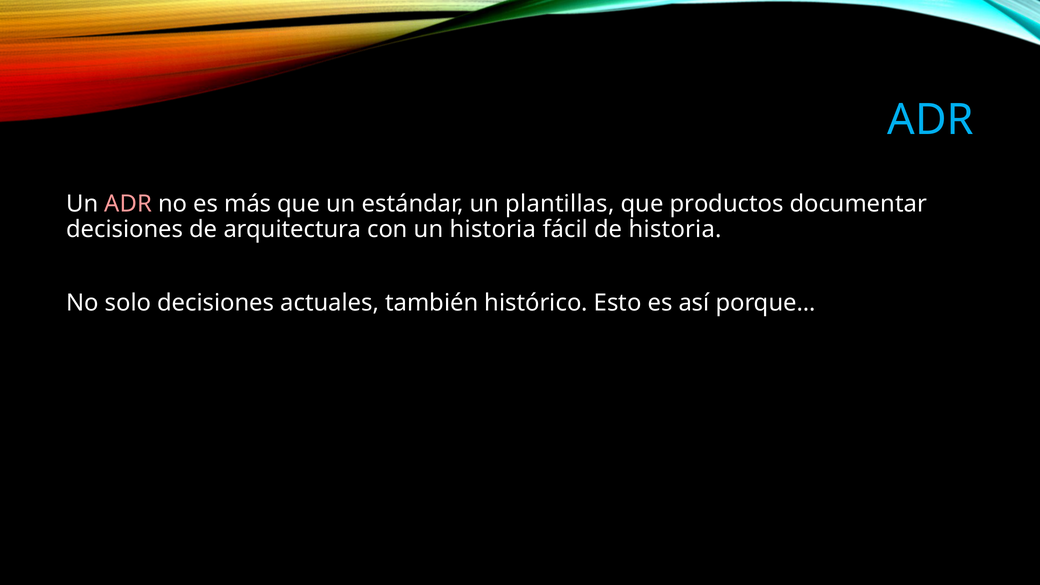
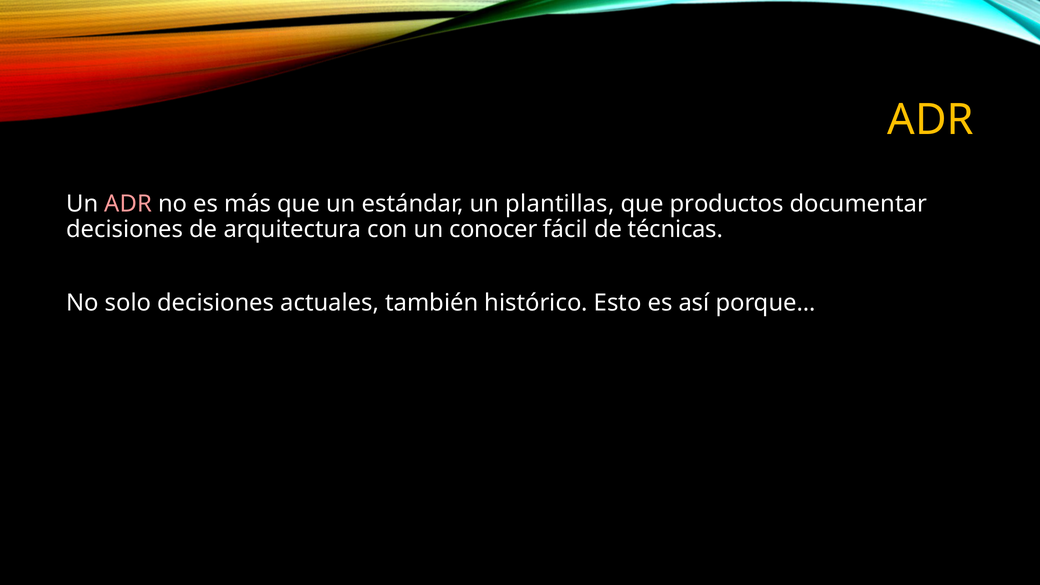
ADR at (931, 120) colour: light blue -> yellow
un historia: historia -> conocer
de historia: historia -> técnicas
